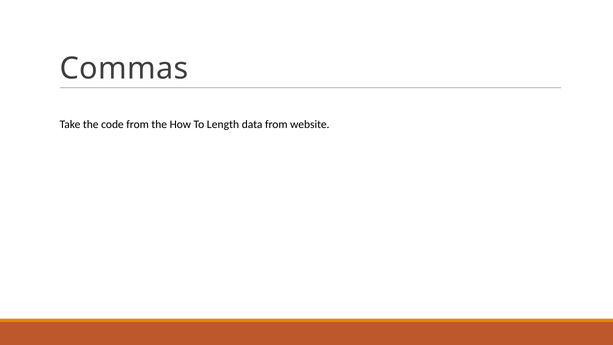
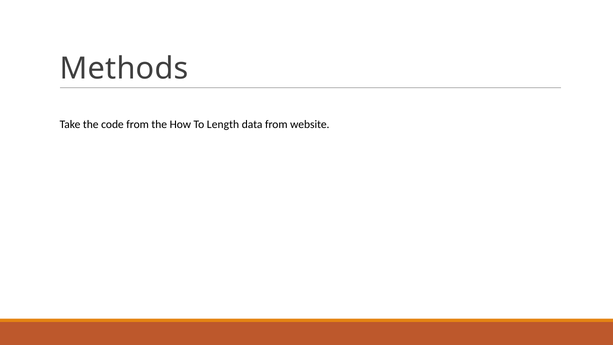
Commas: Commas -> Methods
